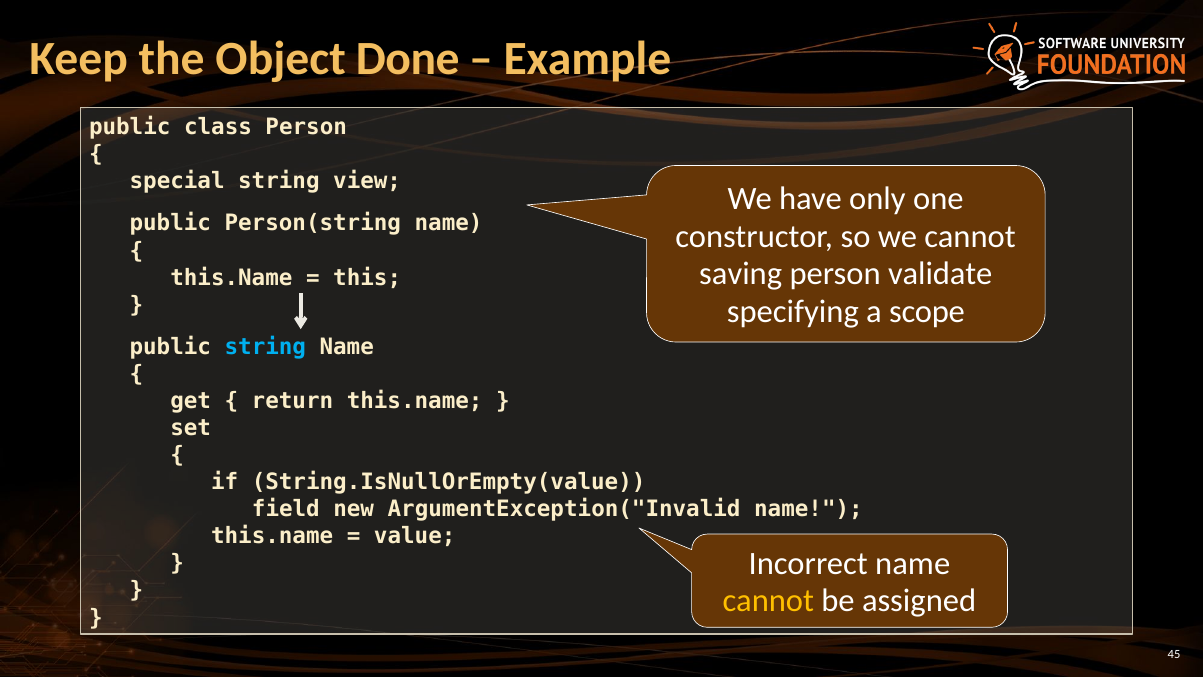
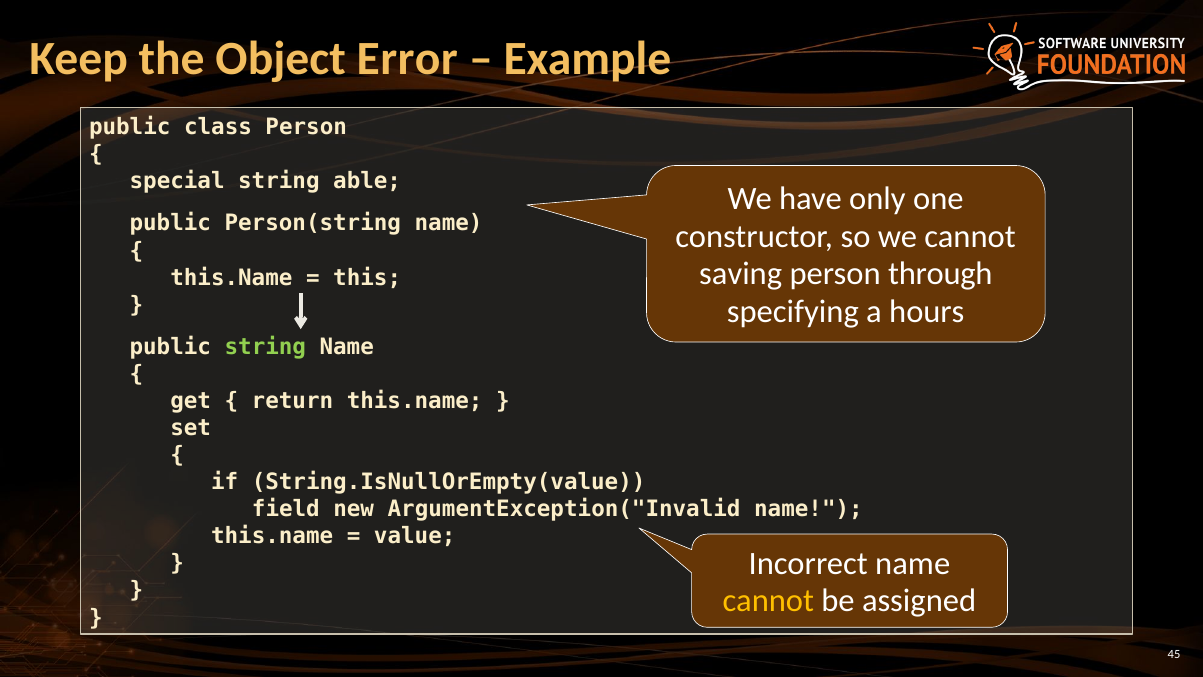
Done: Done -> Error
view: view -> able
validate: validate -> through
scope: scope -> hours
string at (265, 347) colour: light blue -> light green
